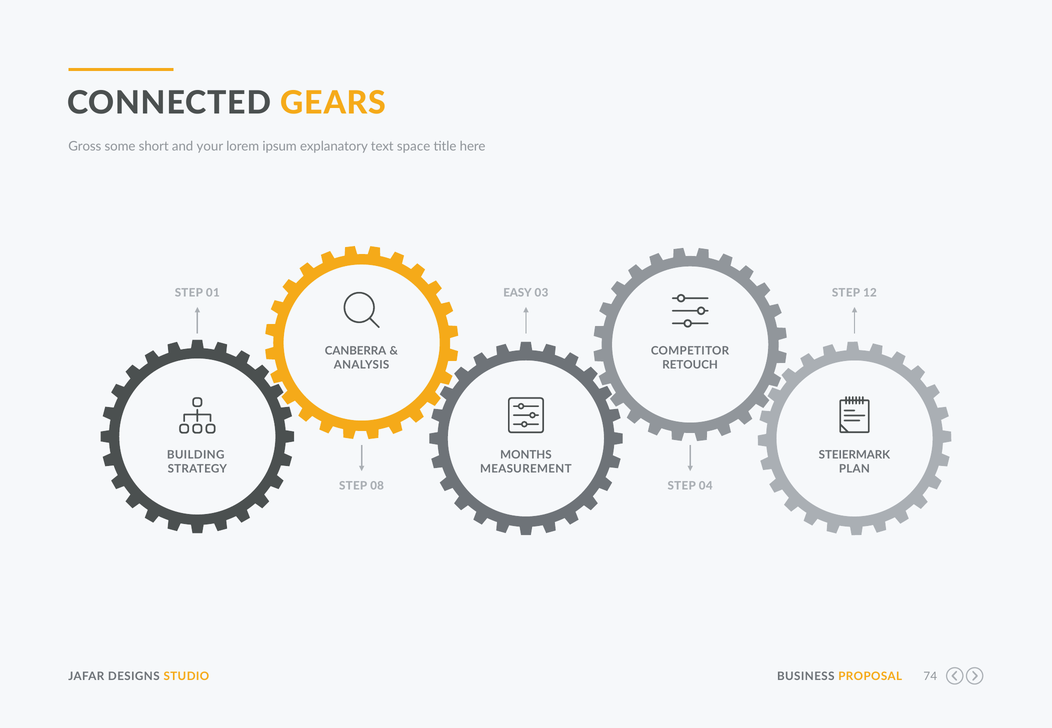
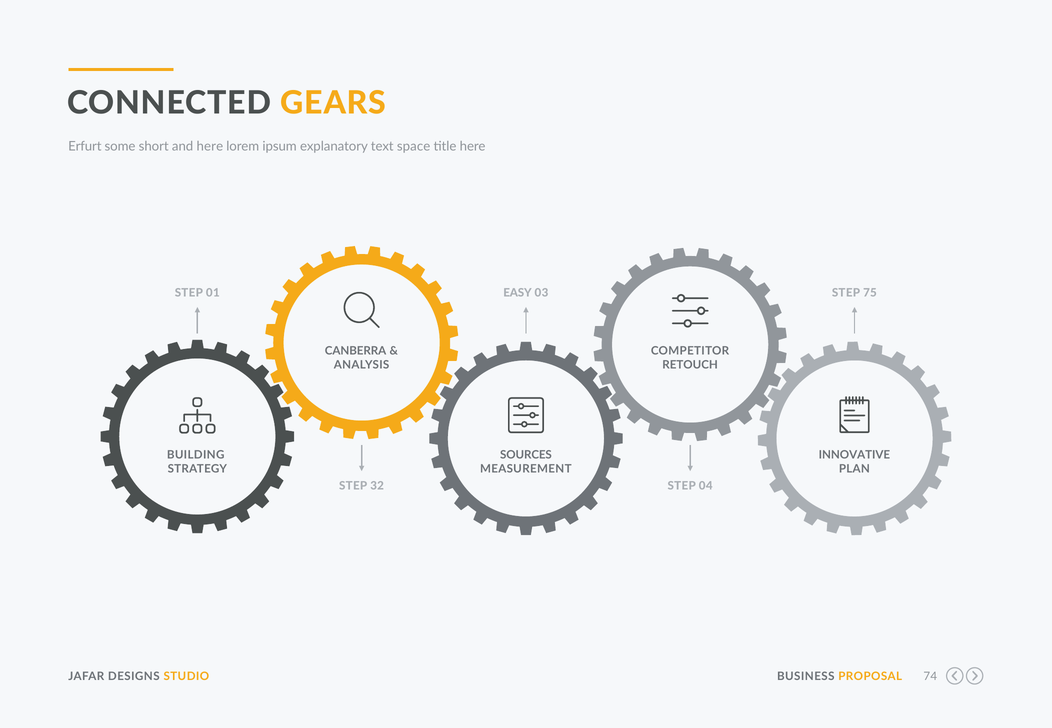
Gross: Gross -> Erfurt
and your: your -> here
12: 12 -> 75
STEIERMARK: STEIERMARK -> INNOVATIVE
MONTHS: MONTHS -> SOURCES
08: 08 -> 32
